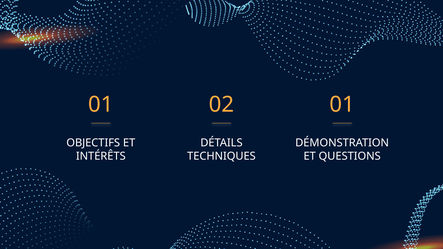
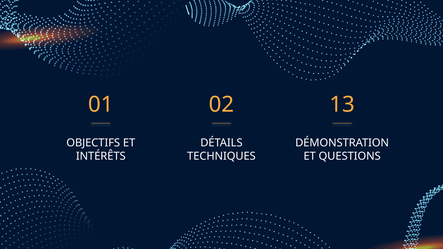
02 01: 01 -> 13
